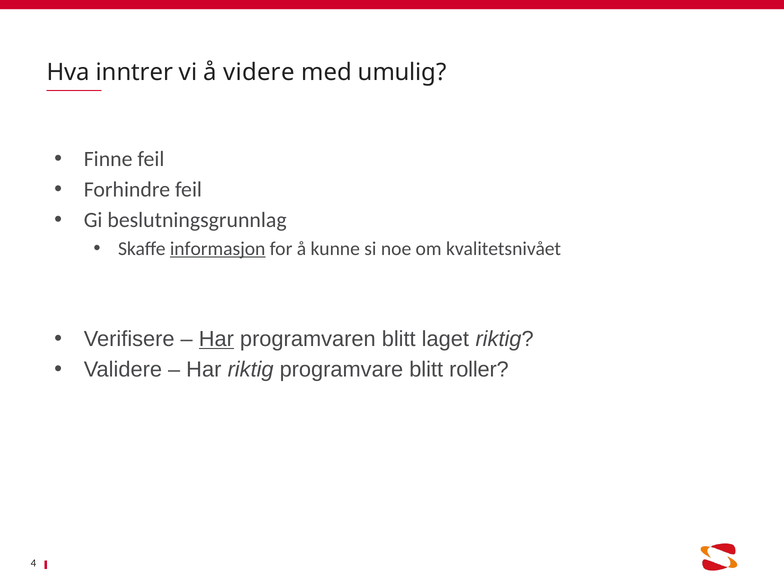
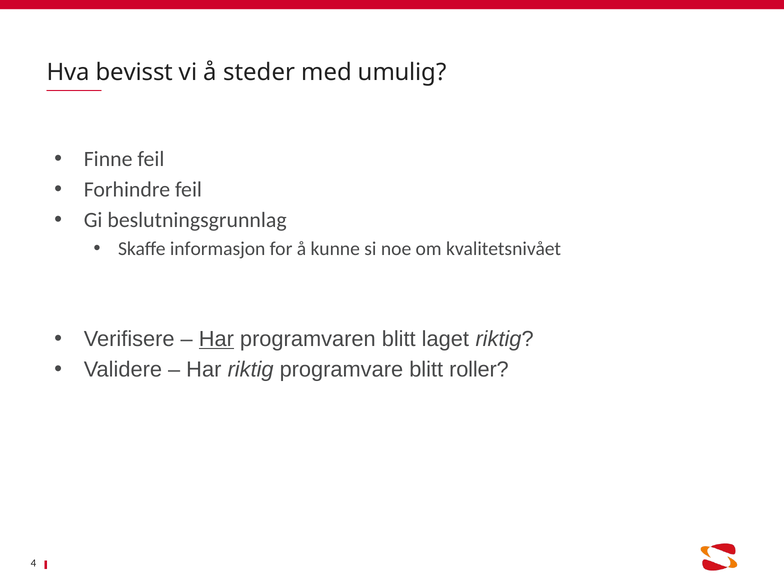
inntrer: inntrer -> bevisst
videre: videre -> steder
informasjon underline: present -> none
